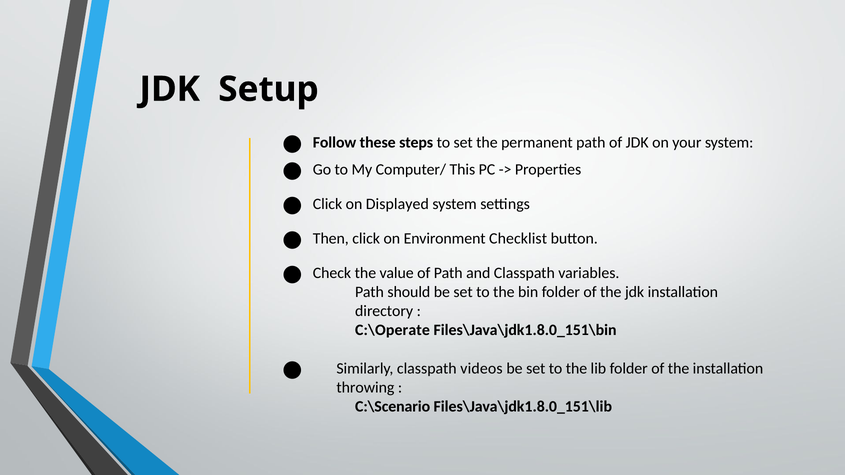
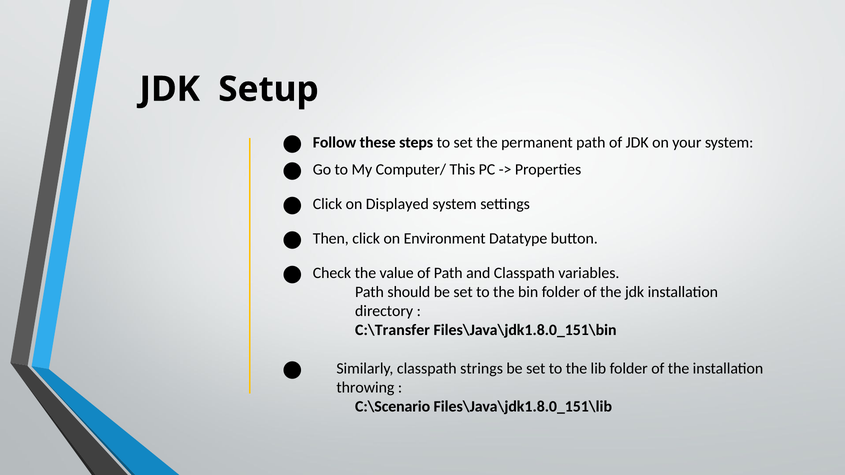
Checklist: Checklist -> Datatype
C:\Operate: C:\Operate -> C:\Transfer
videos: videos -> strings
